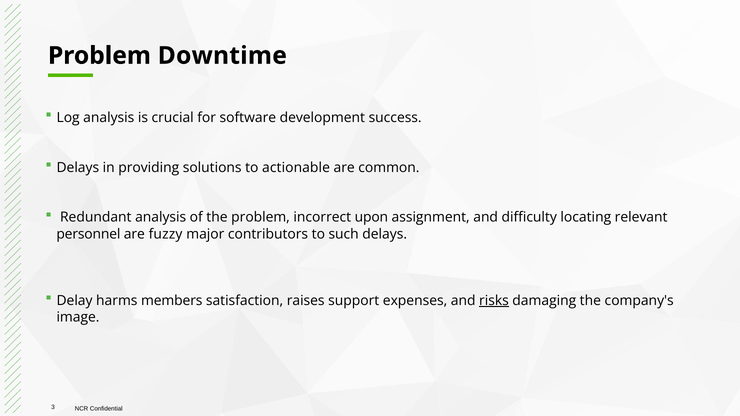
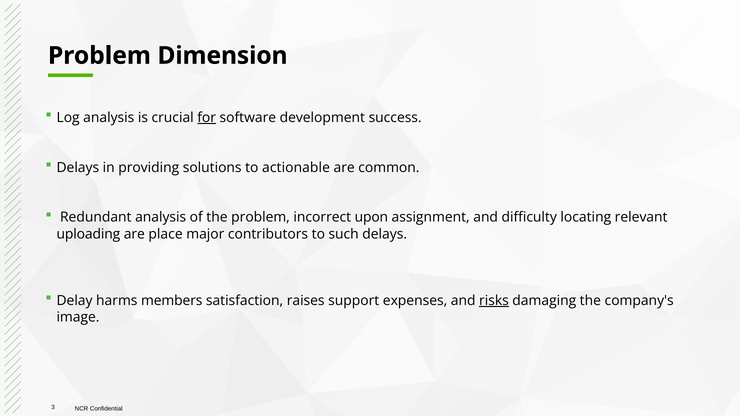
Downtime: Downtime -> Dimension
for underline: none -> present
personnel: personnel -> uploading
fuzzy: fuzzy -> place
